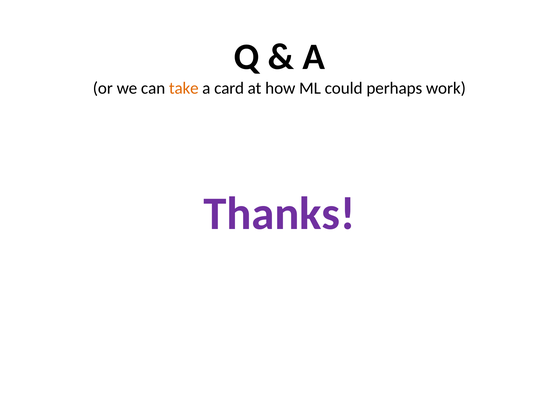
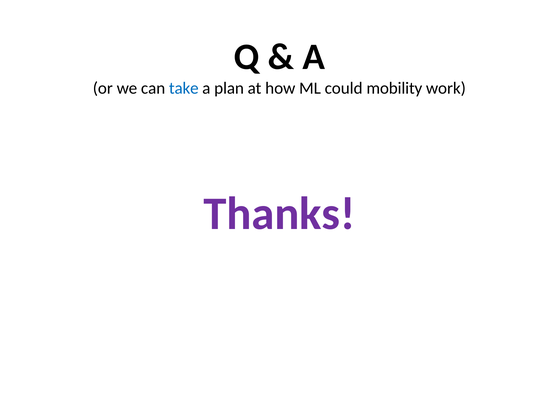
take colour: orange -> blue
card: card -> plan
perhaps: perhaps -> mobility
